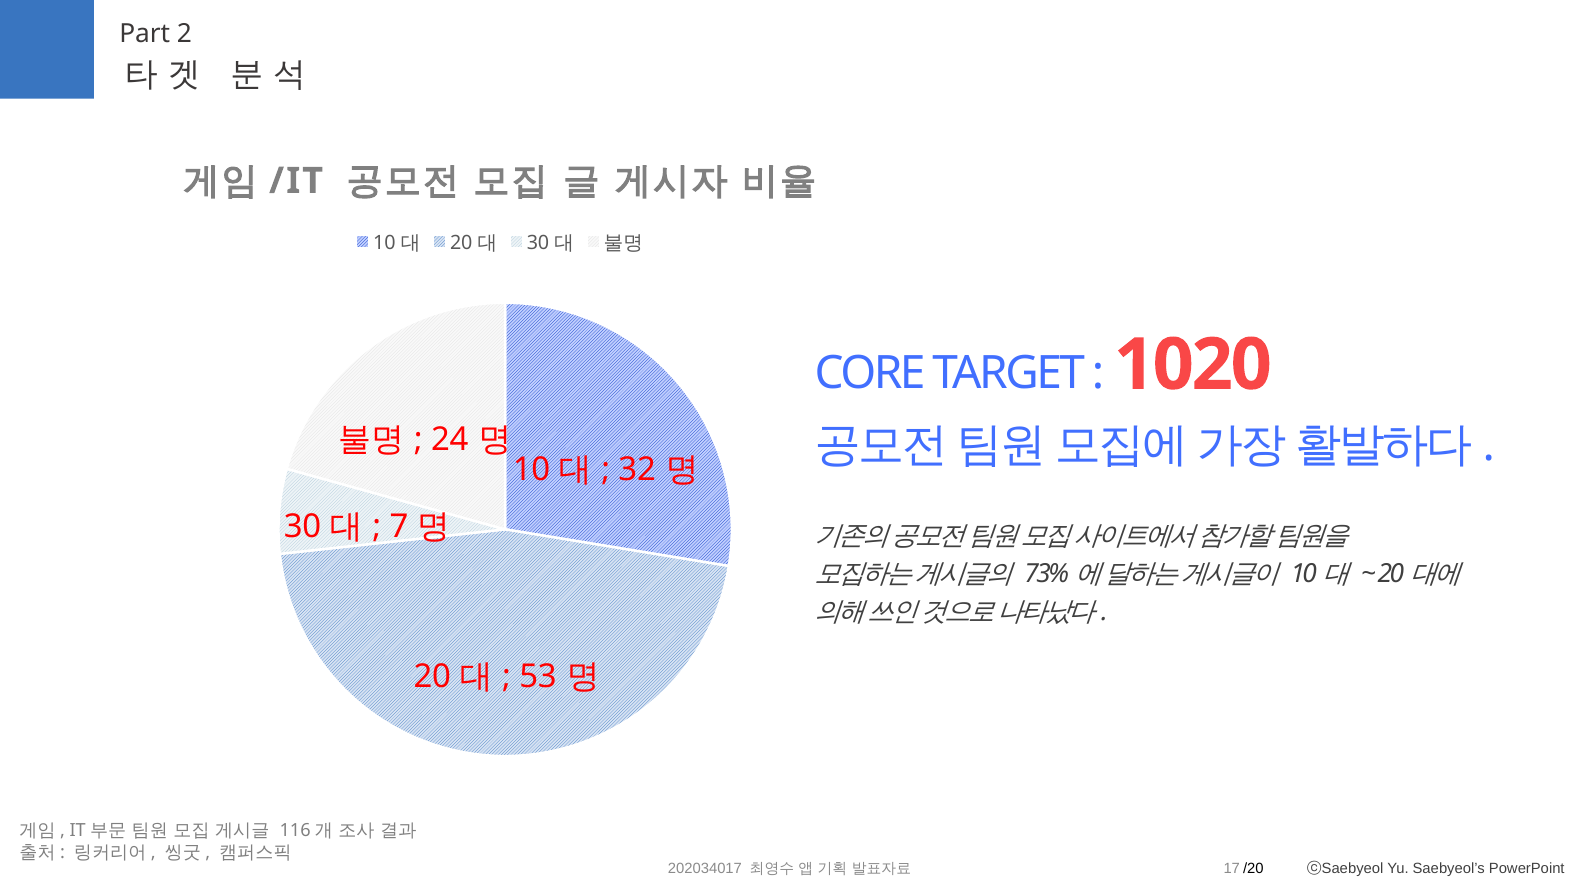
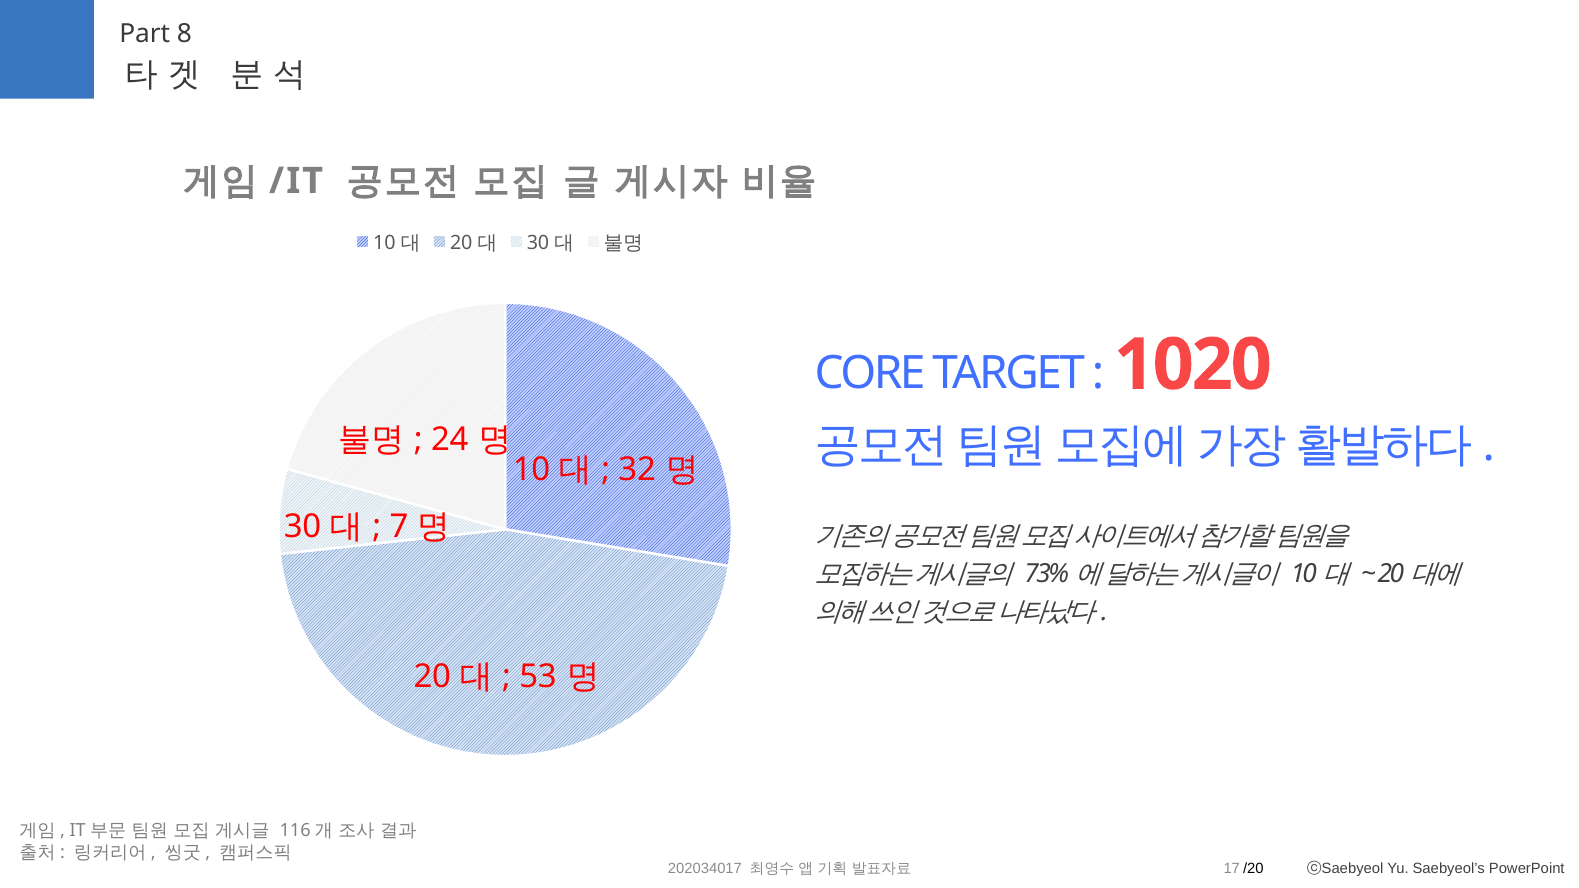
2: 2 -> 8
